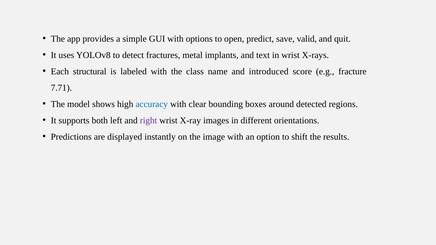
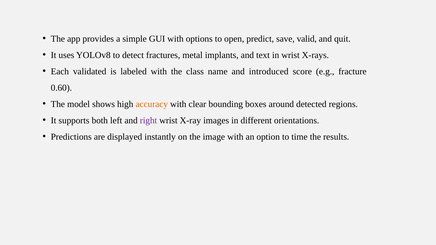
structural: structural -> validated
7.71: 7.71 -> 0.60
accuracy colour: blue -> orange
shift: shift -> time
